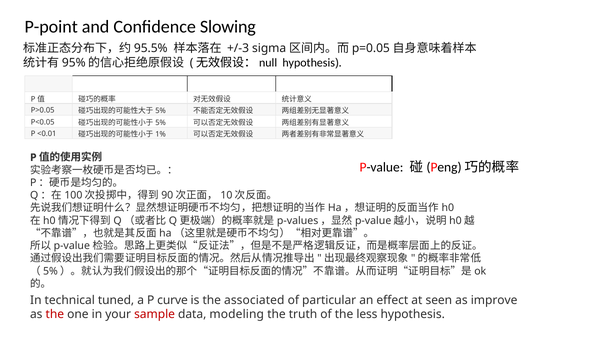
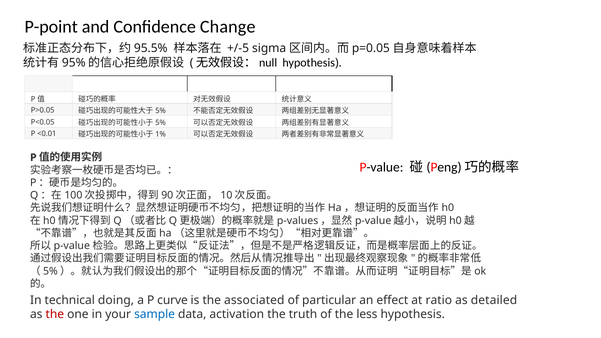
Slowing: Slowing -> Change
+/-3: +/-3 -> +/-5
tuned: tuned -> doing
seen: seen -> ratio
improve: improve -> detailed
sample colour: red -> blue
modeling: modeling -> activation
